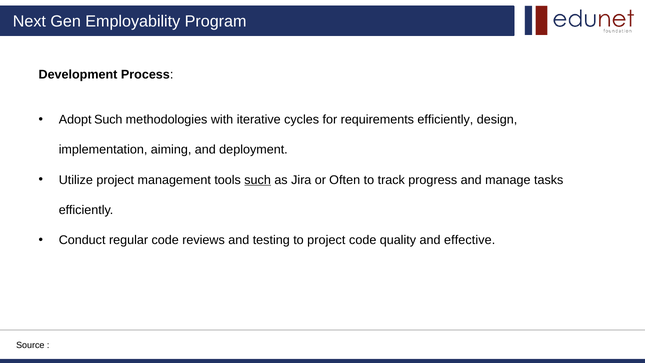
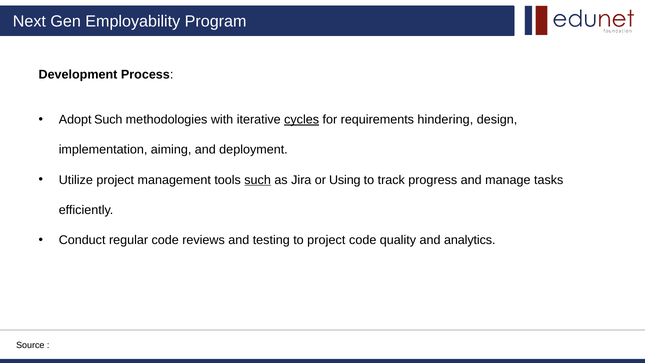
cycles underline: none -> present
requirements efficiently: efficiently -> hindering
Often: Often -> Using
effective: effective -> analytics
